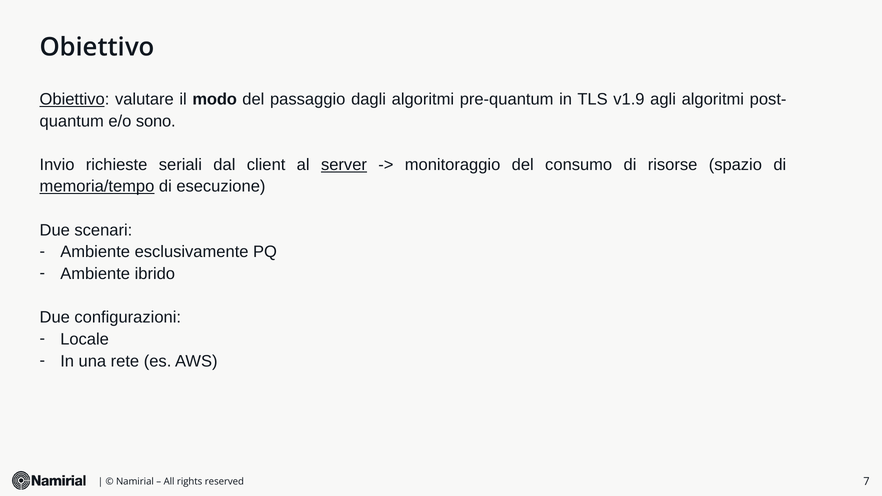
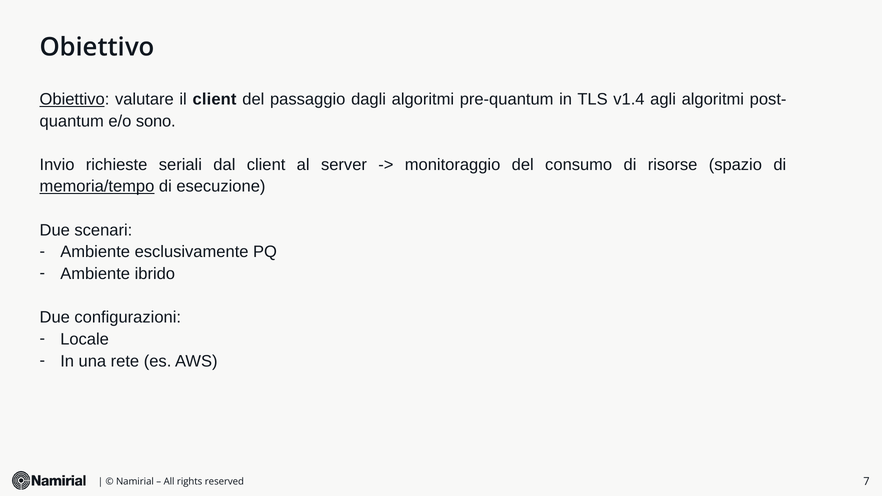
il modo: modo -> client
v1.9: v1.9 -> v1.4
server underline: present -> none
